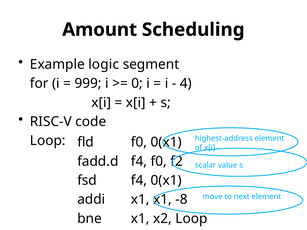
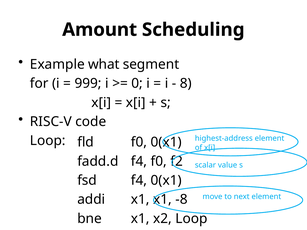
logic: logic -> what
4: 4 -> 8
